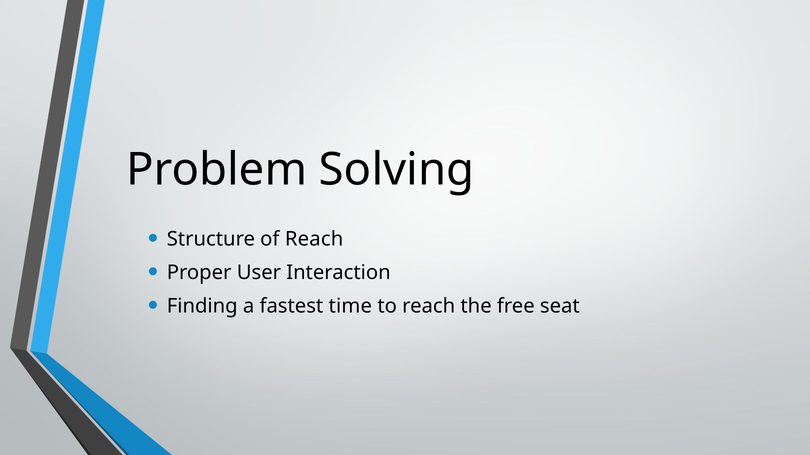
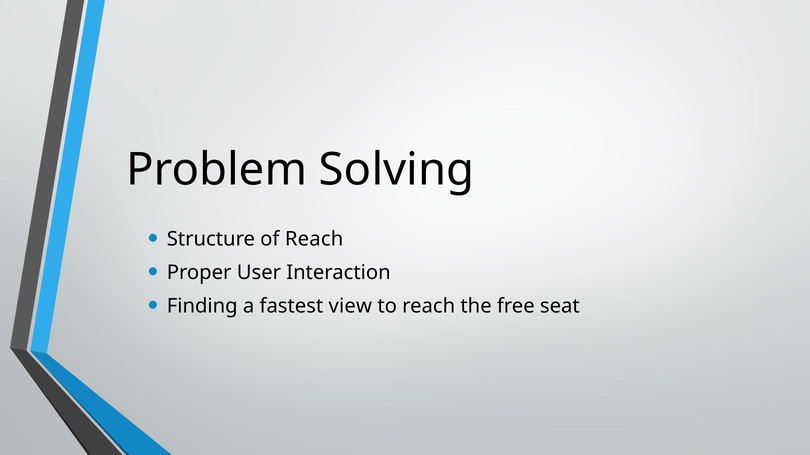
time: time -> view
